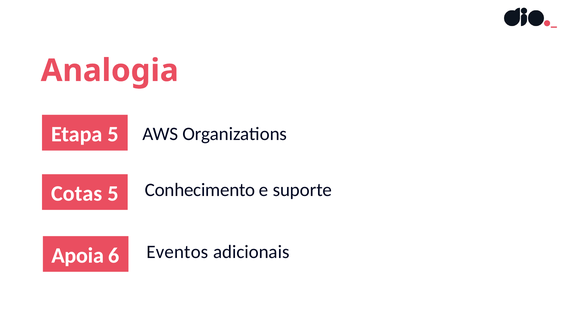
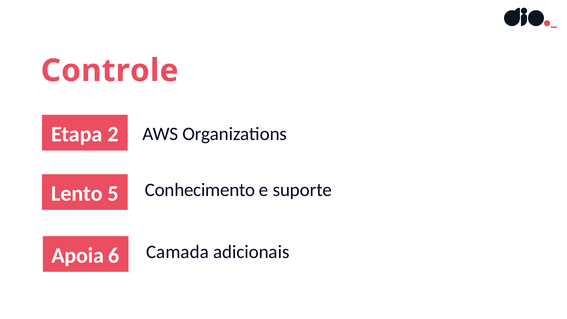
Analogia: Analogia -> Controle
Etapa 5: 5 -> 2
Cotas: Cotas -> Lento
Eventos: Eventos -> Camada
